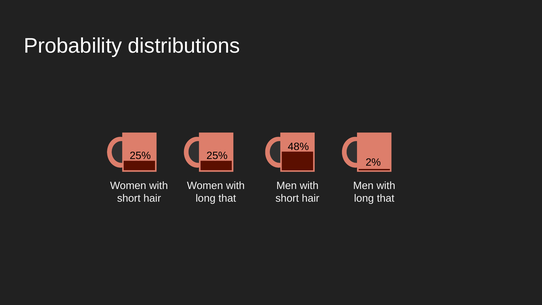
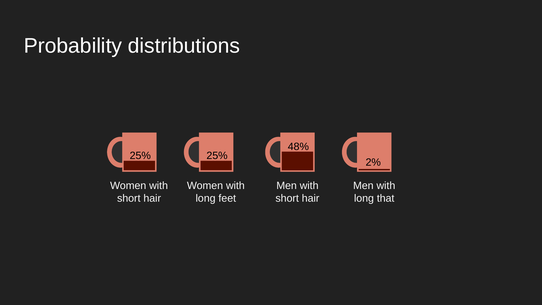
that at (227, 198): that -> feet
